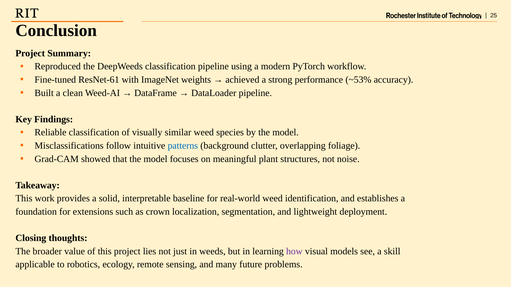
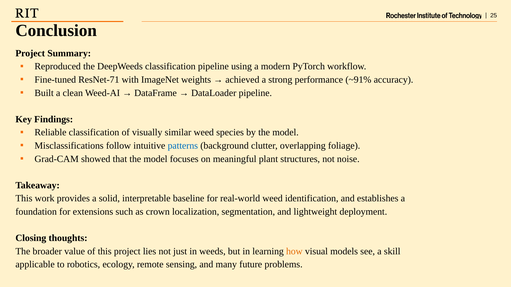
ResNet-61: ResNet-61 -> ResNet-71
~53%: ~53% -> ~91%
how colour: purple -> orange
